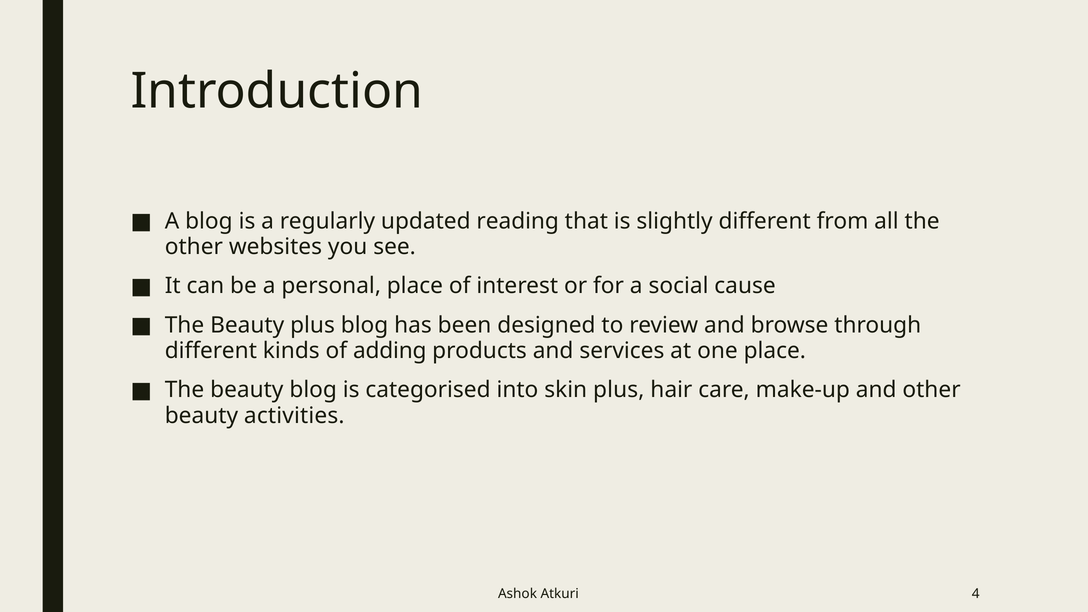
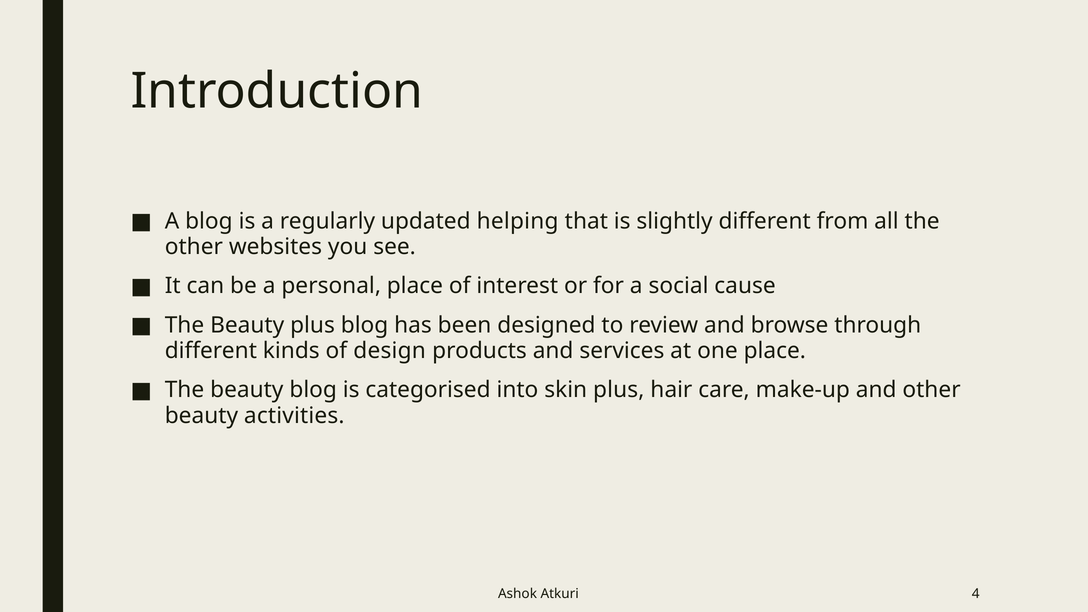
reading: reading -> helping
adding: adding -> design
